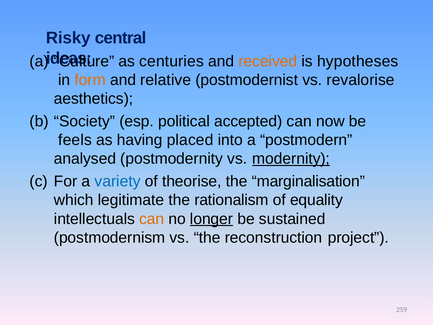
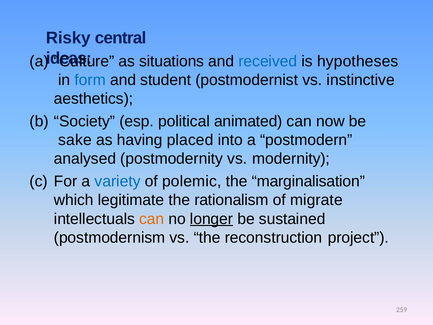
centuries: centuries -> situations
received colour: orange -> blue
form colour: orange -> blue
relative: relative -> student
revalorise: revalorise -> instinctive
accepted: accepted -> animated
feels: feels -> sake
modernity underline: present -> none
theorise: theorise -> polemic
equality: equality -> migrate
